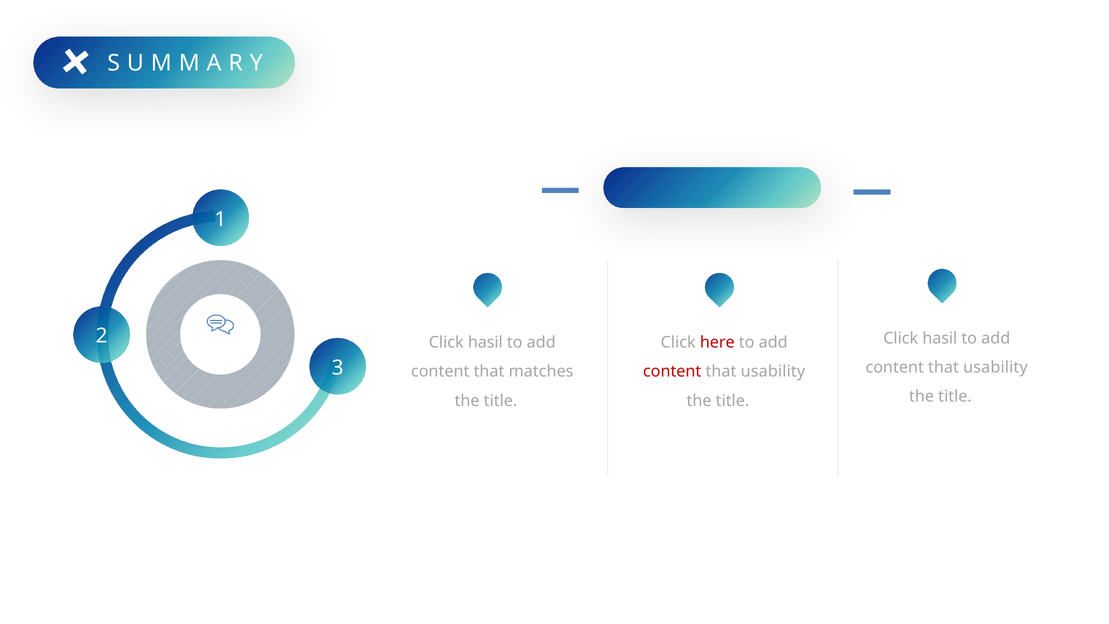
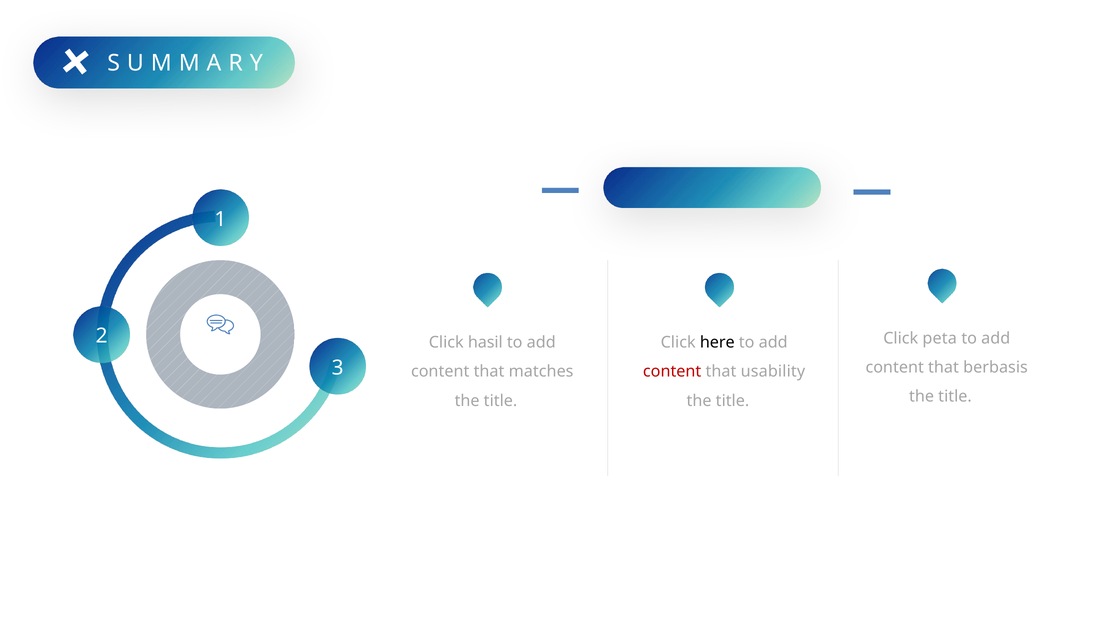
hasil at (940, 338): hasil -> peta
here colour: red -> black
usability at (995, 367): usability -> berbasis
